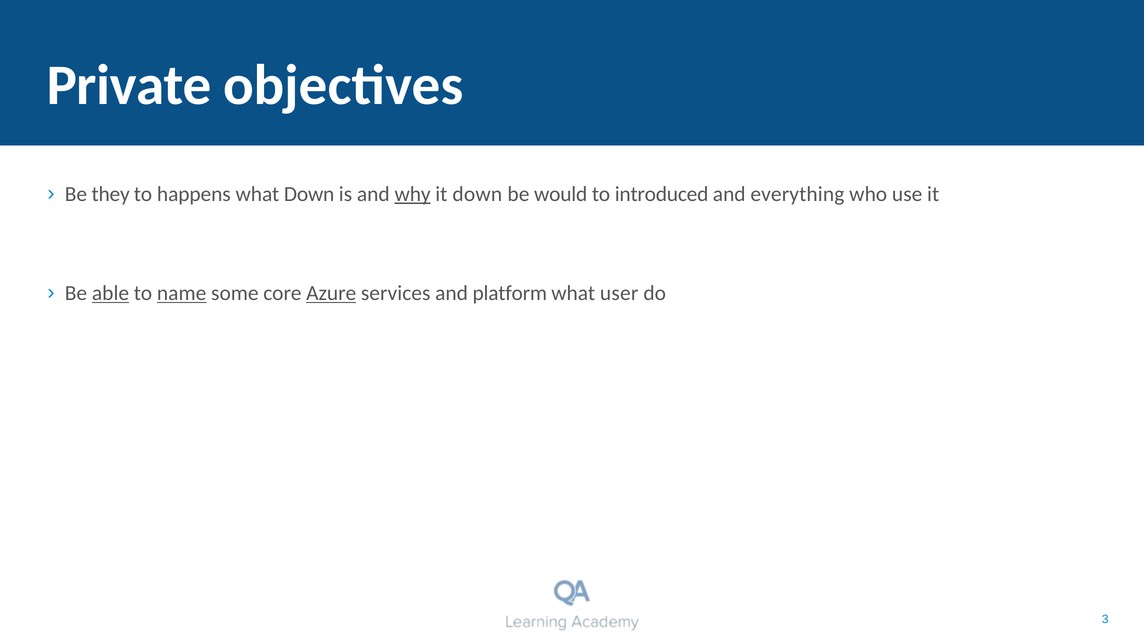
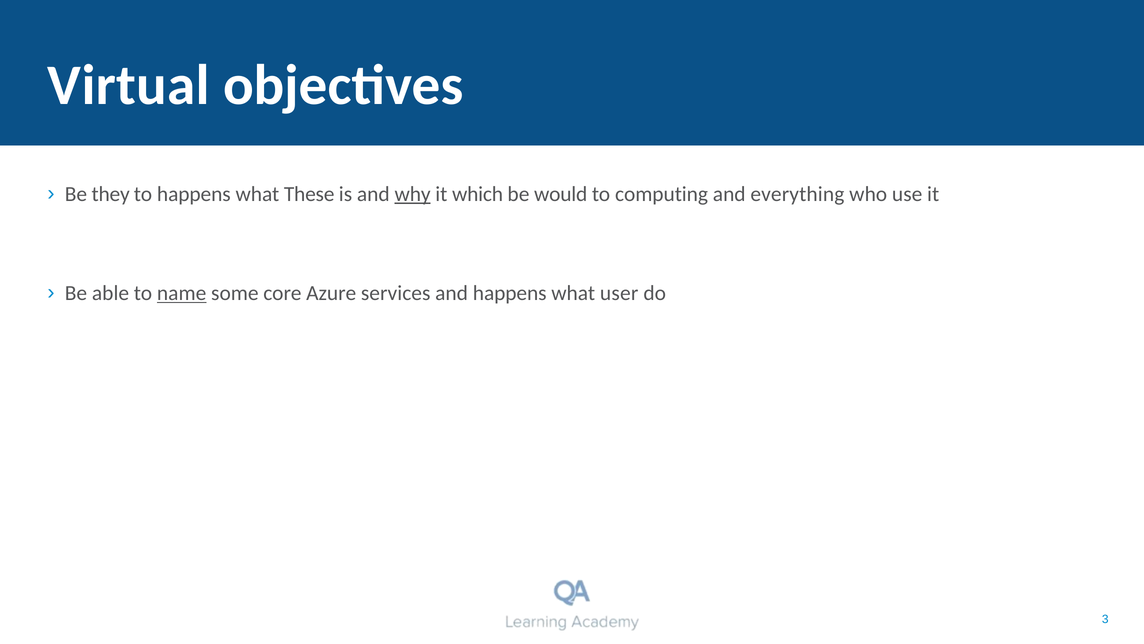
Private: Private -> Virtual
what Down: Down -> These
it down: down -> which
introduced: introduced -> computing
able underline: present -> none
Azure underline: present -> none
and platform: platform -> happens
